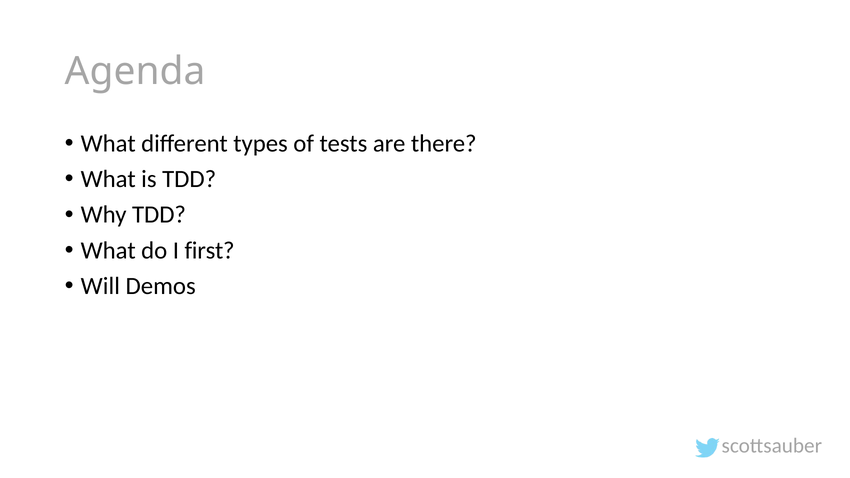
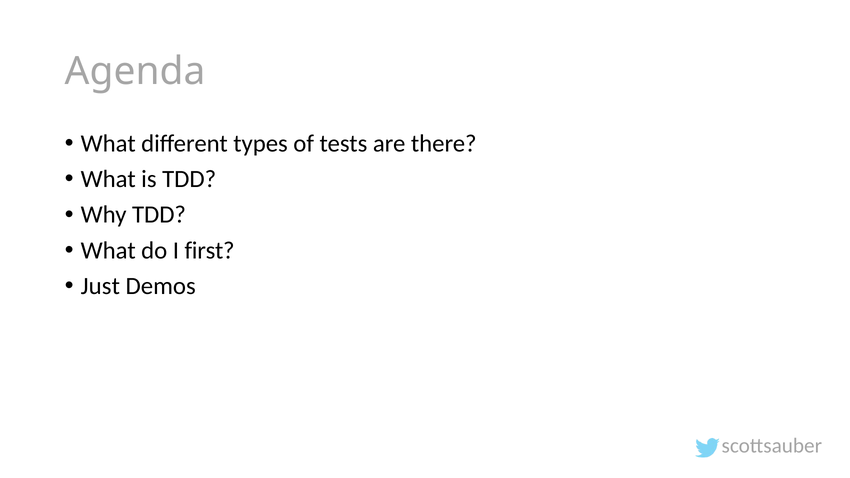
Will: Will -> Just
